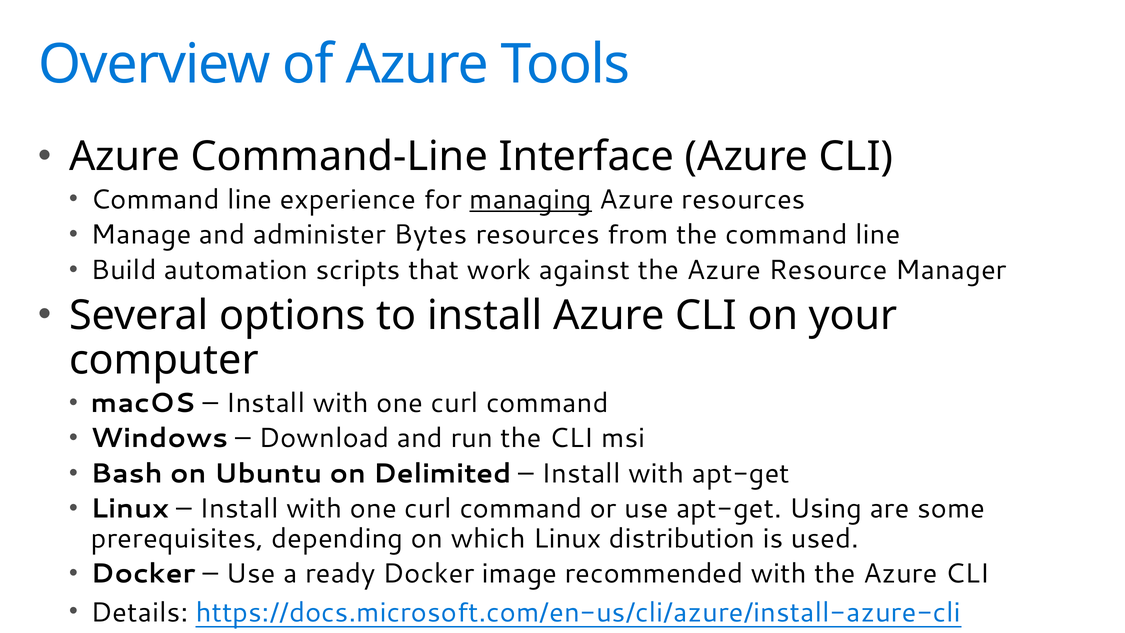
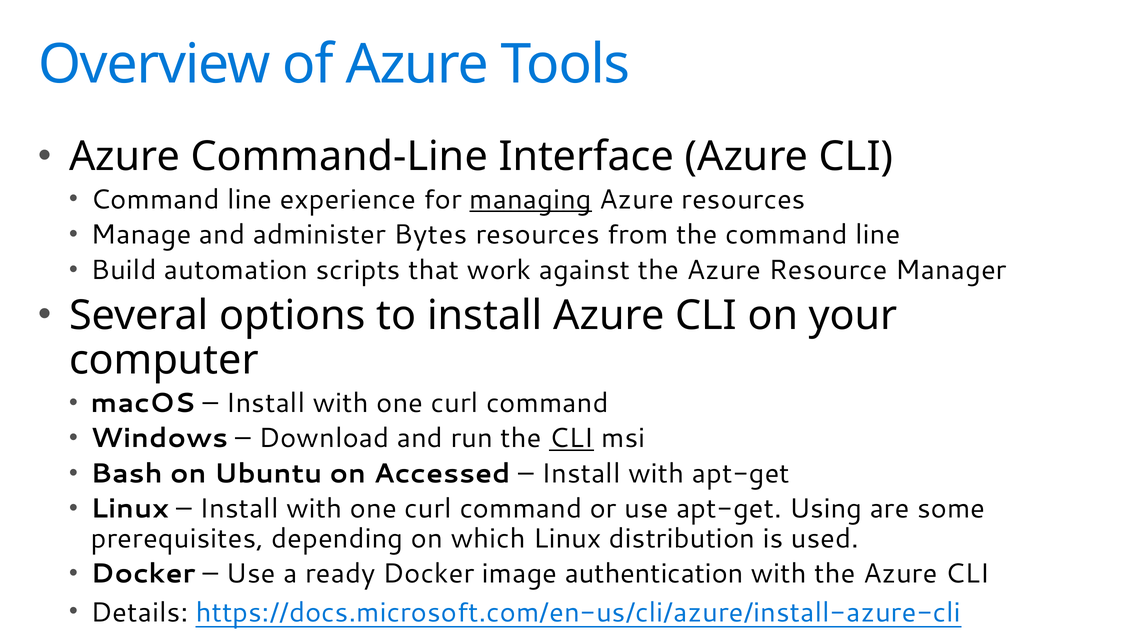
CLI at (572, 438) underline: none -> present
Delimited: Delimited -> Accessed
recommended: recommended -> authentication
